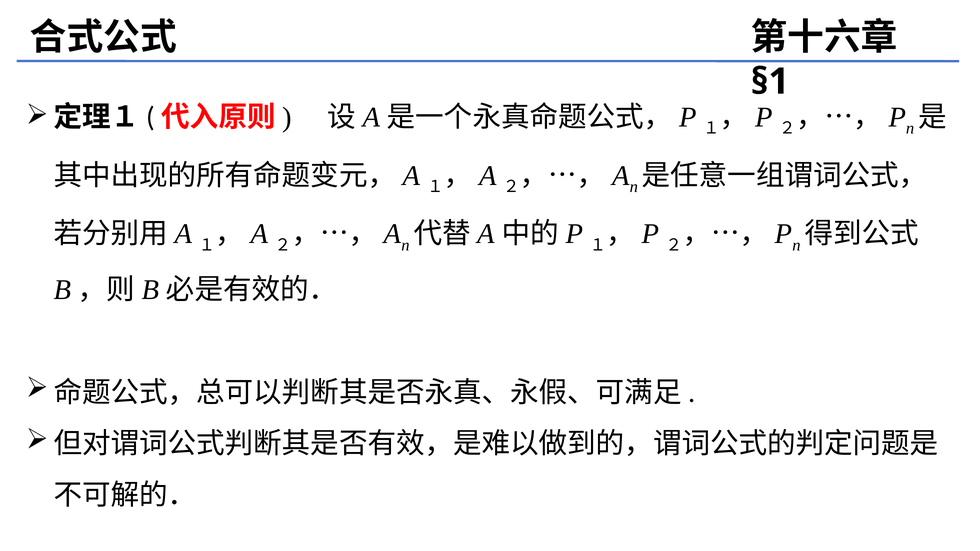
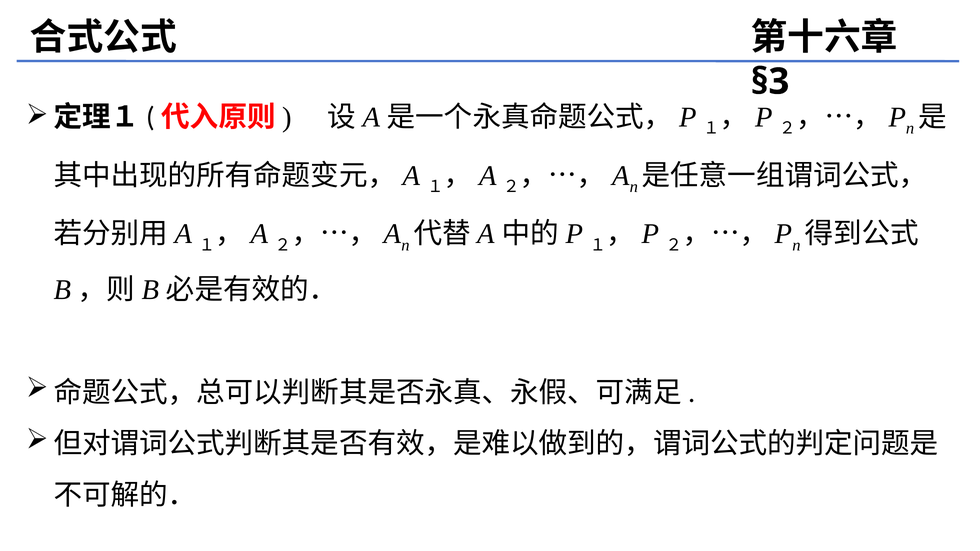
§1: §1 -> §3
